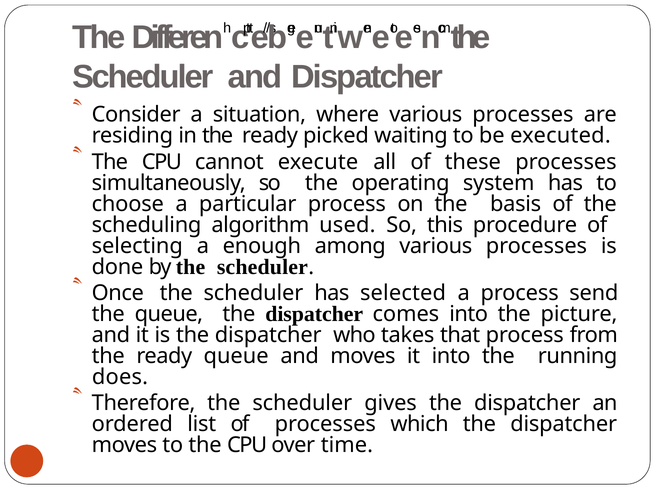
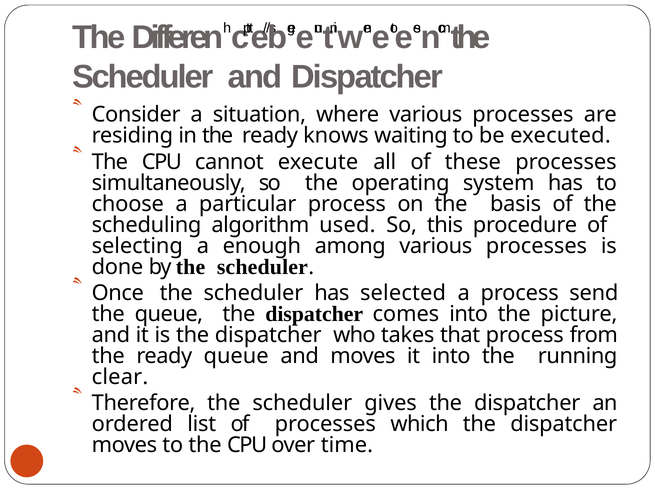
picked: picked -> knows
does: does -> clear
